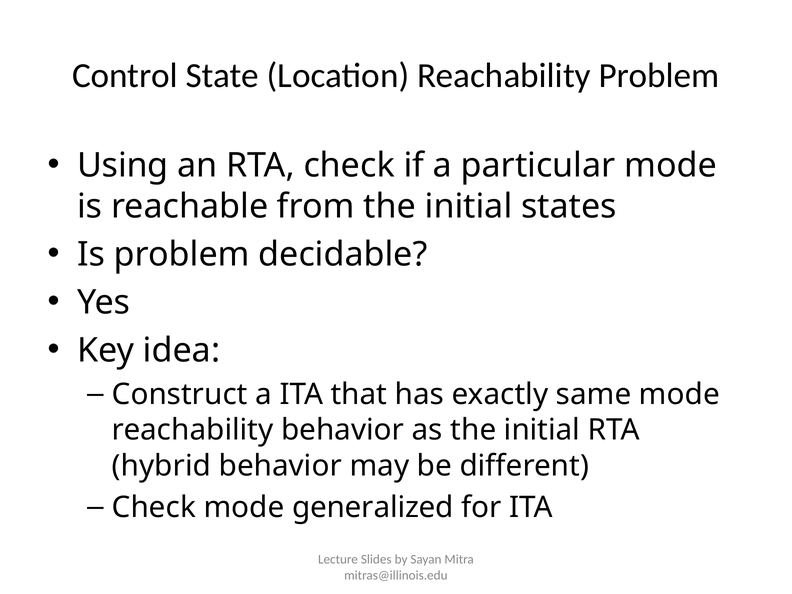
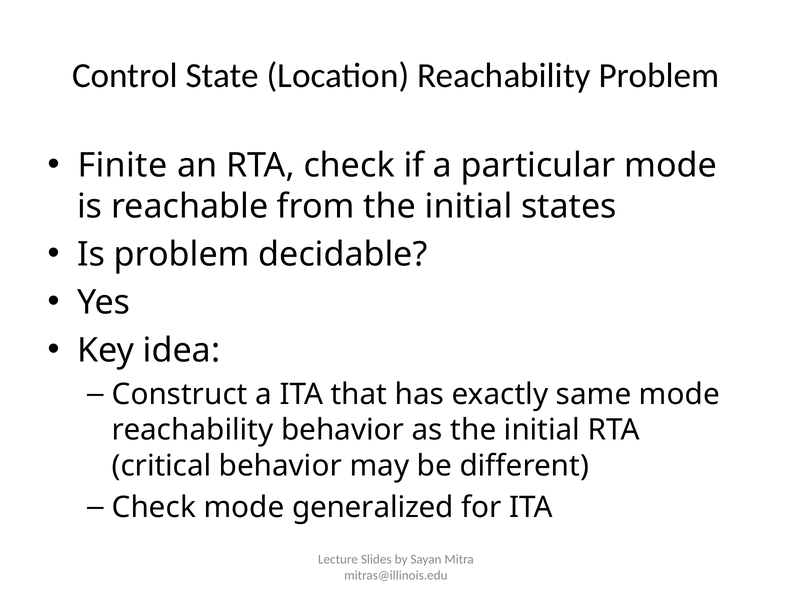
Using: Using -> Finite
hybrid: hybrid -> critical
